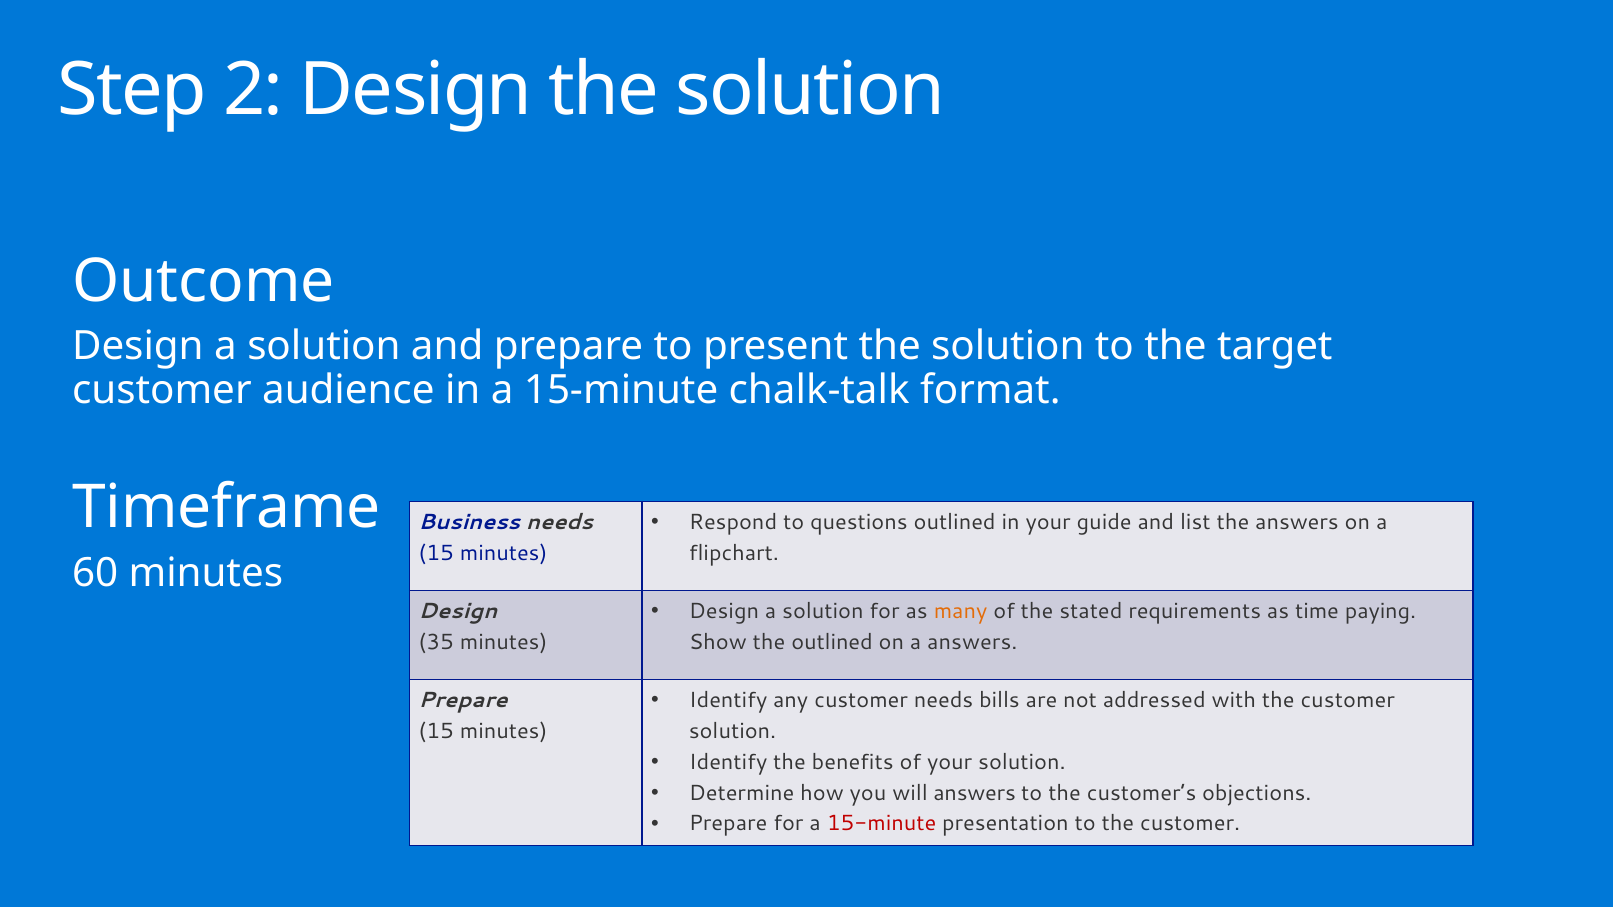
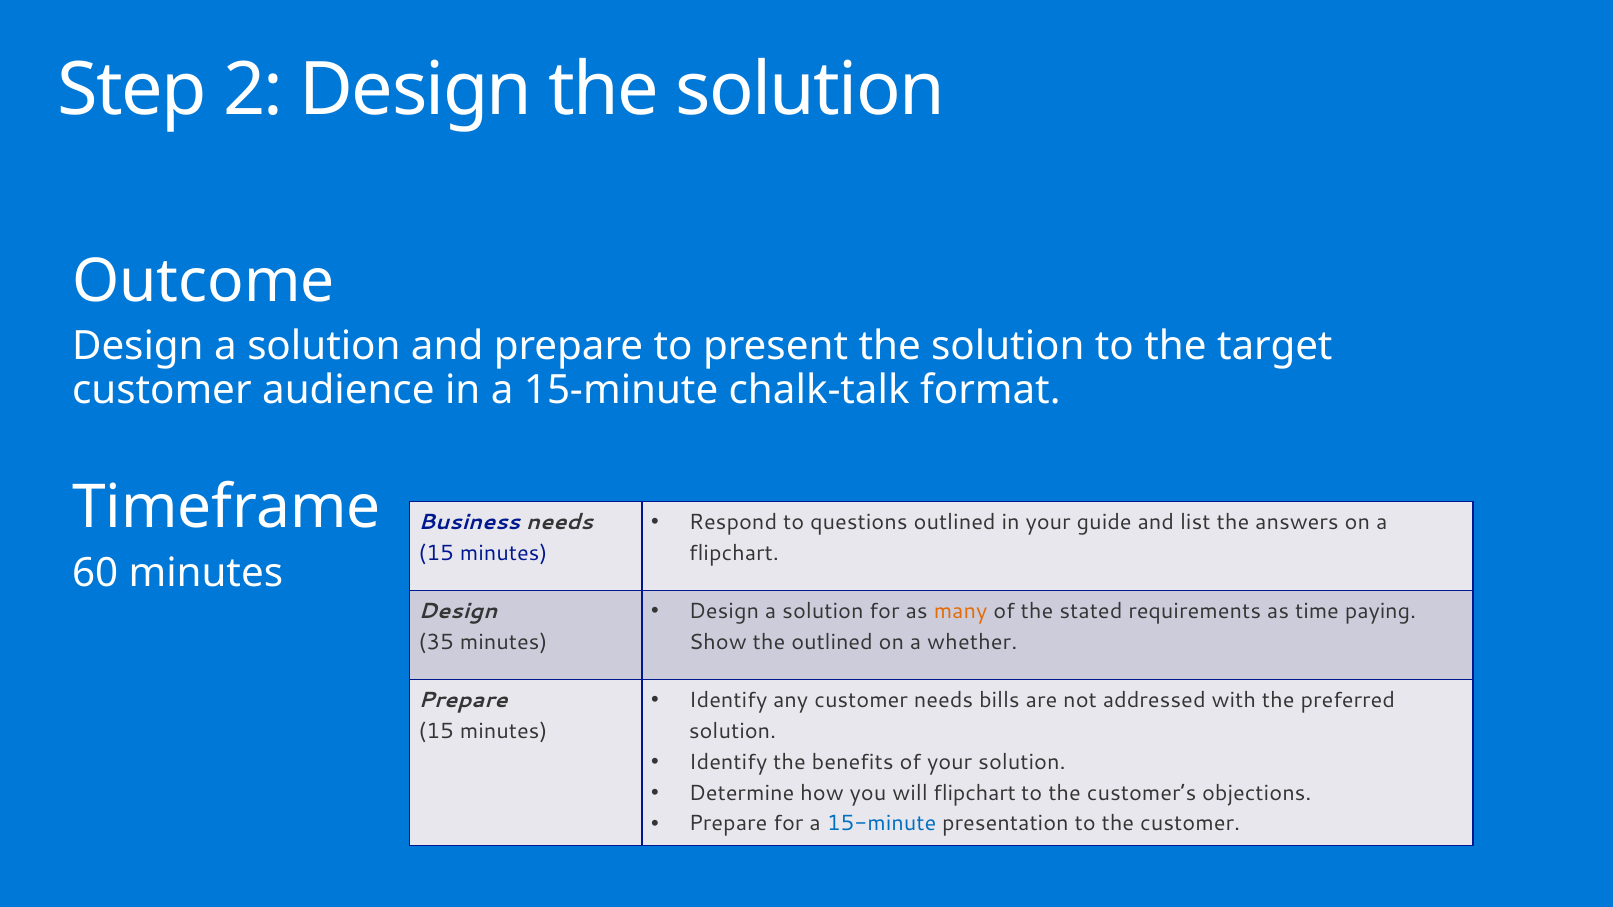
a answers: answers -> whether
with the customer: customer -> preferred
will answers: answers -> flipchart
15-minute at (882, 824) colour: red -> blue
